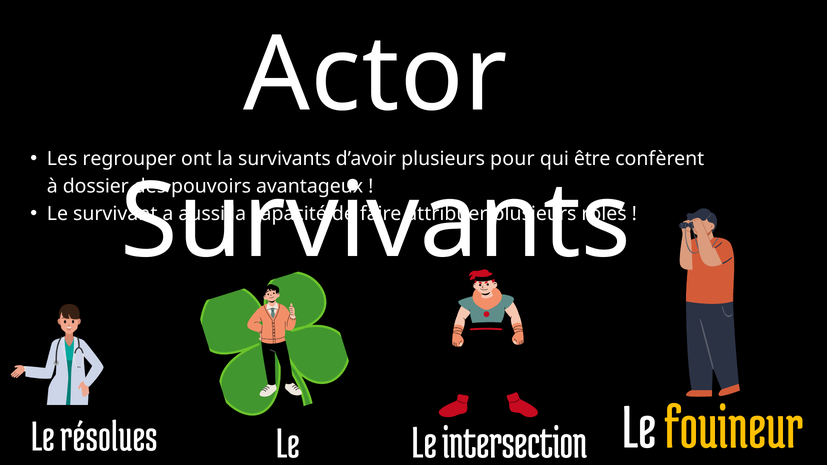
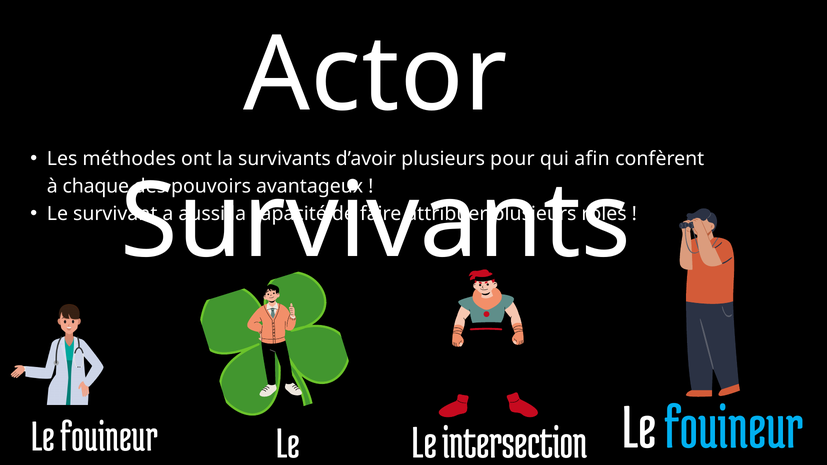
regrouper: regrouper -> méthodes
être: être -> afin
dossier: dossier -> chaque
fouineur at (734, 427) colour: yellow -> light blue
résolues at (109, 436): résolues -> fouineur
